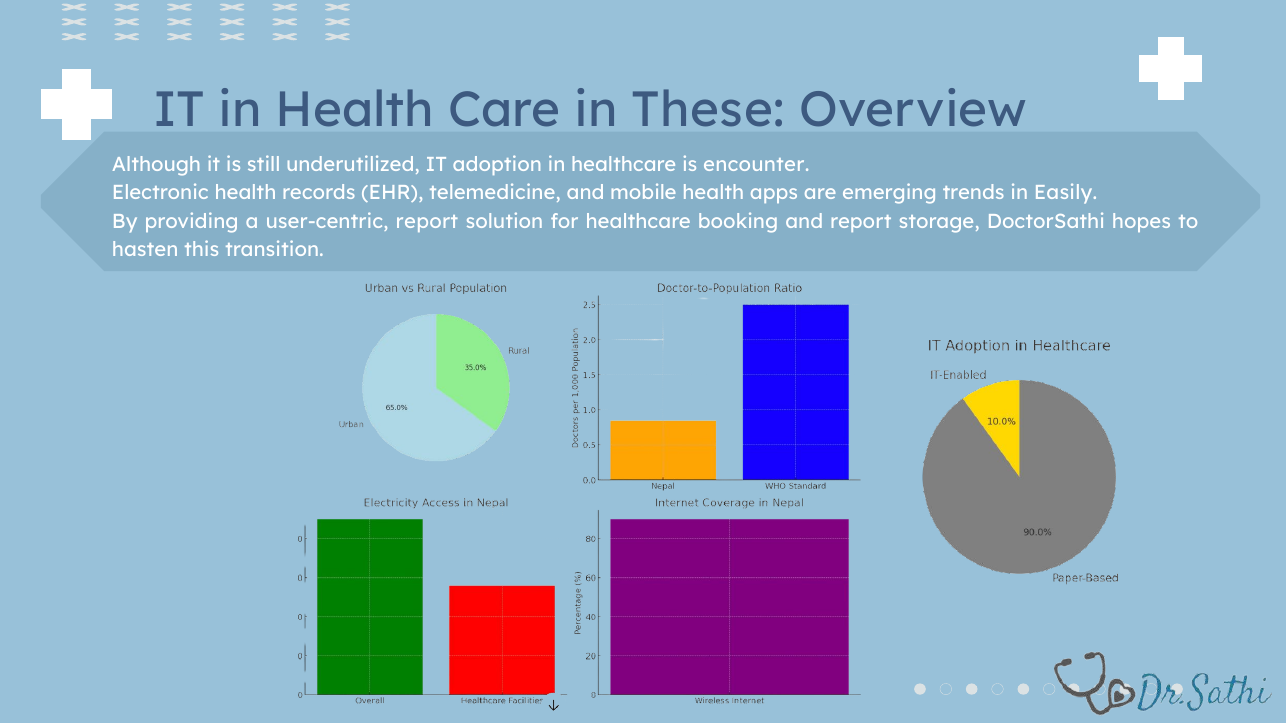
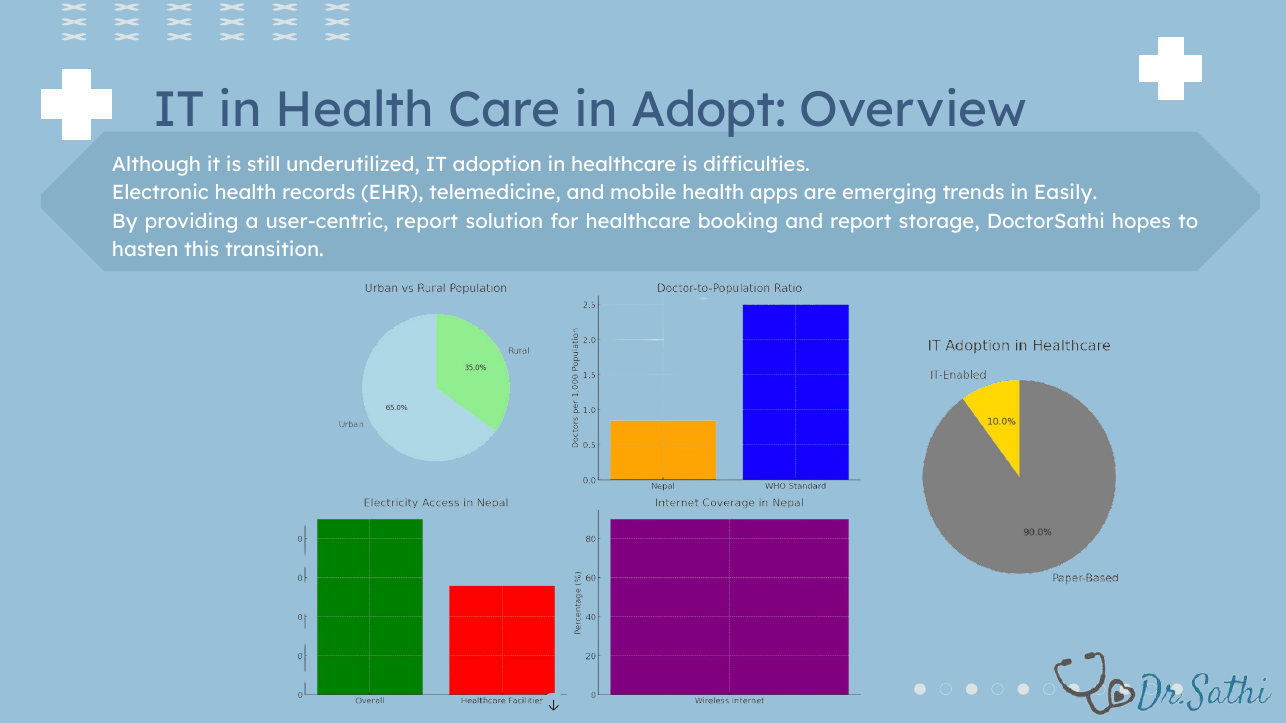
These: These -> Adopt
encounter: encounter -> difficulties
